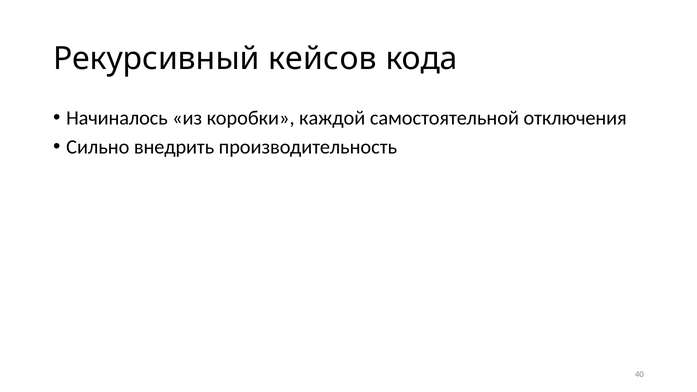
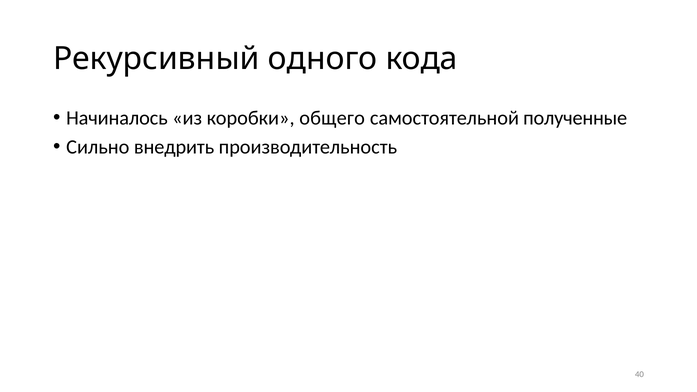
кейсов: кейсов -> одного
каждой: каждой -> общего
отключения: отключения -> полученные
